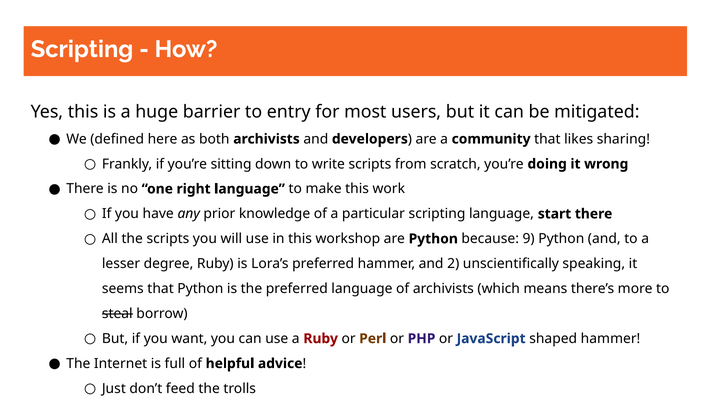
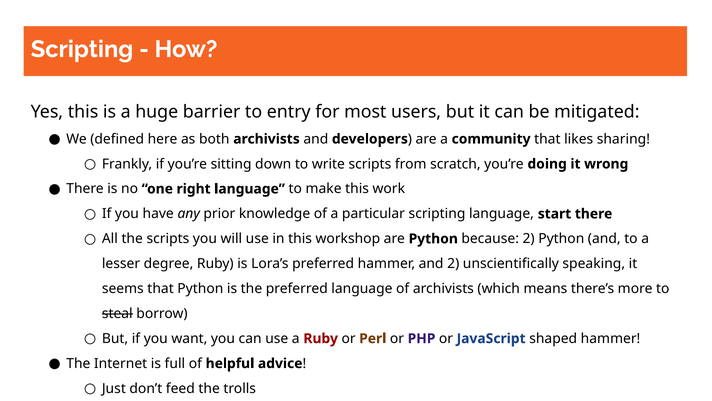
because 9: 9 -> 2
